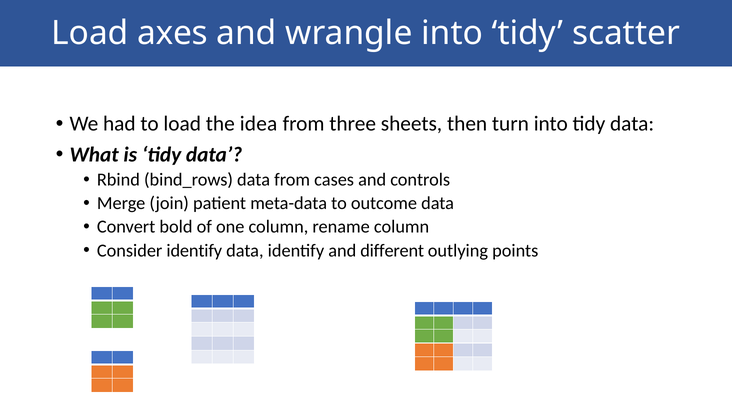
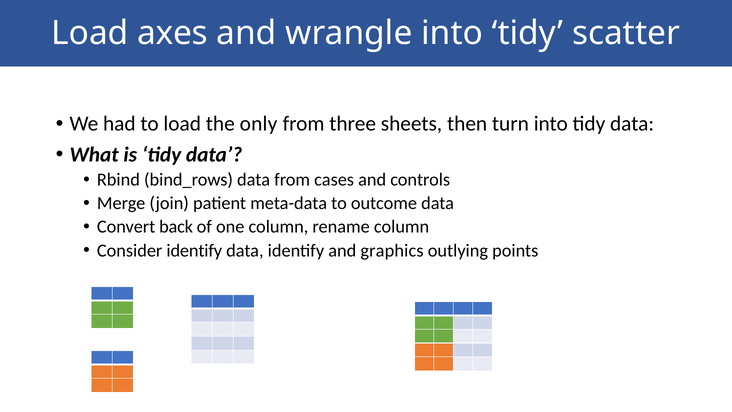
idea: idea -> only
bold: bold -> back
different: different -> graphics
